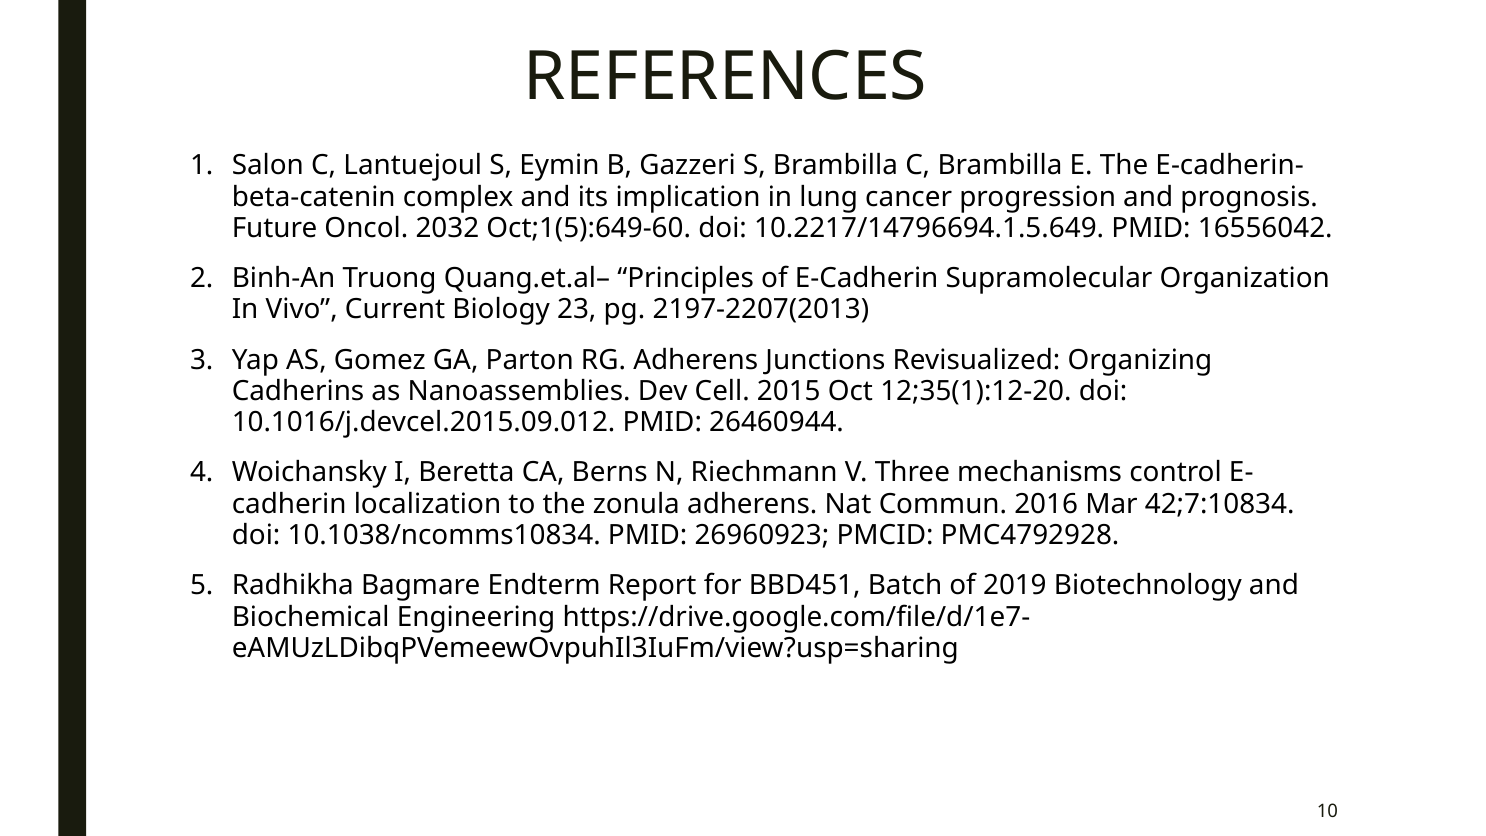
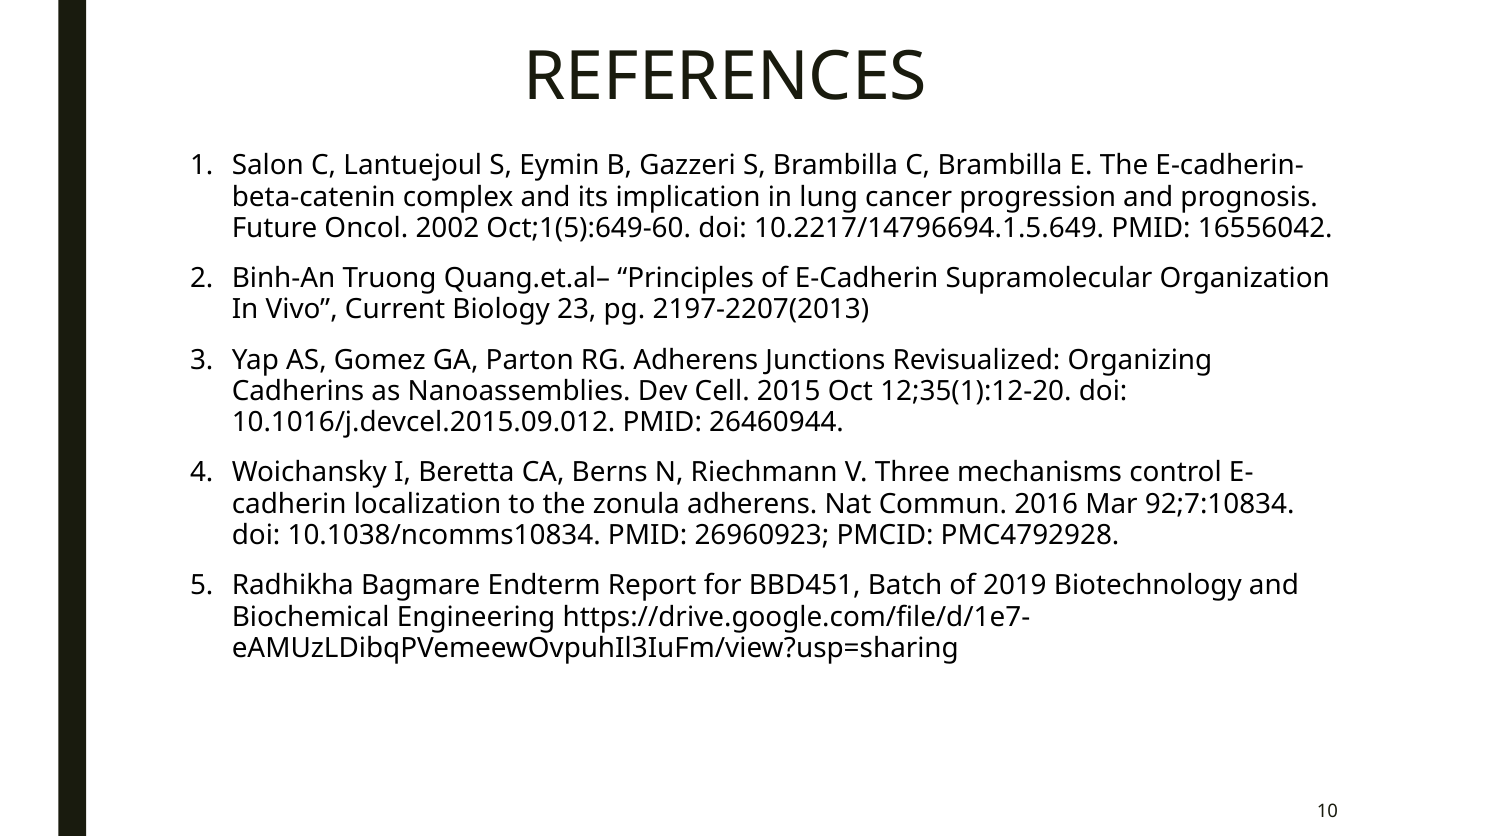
2032: 2032 -> 2002
42;7:10834: 42;7:10834 -> 92;7:10834
